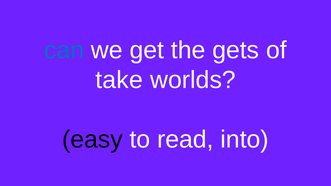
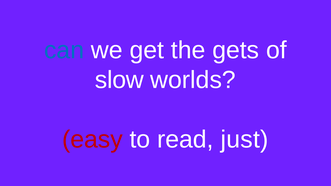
take: take -> slow
easy colour: black -> red
into: into -> just
